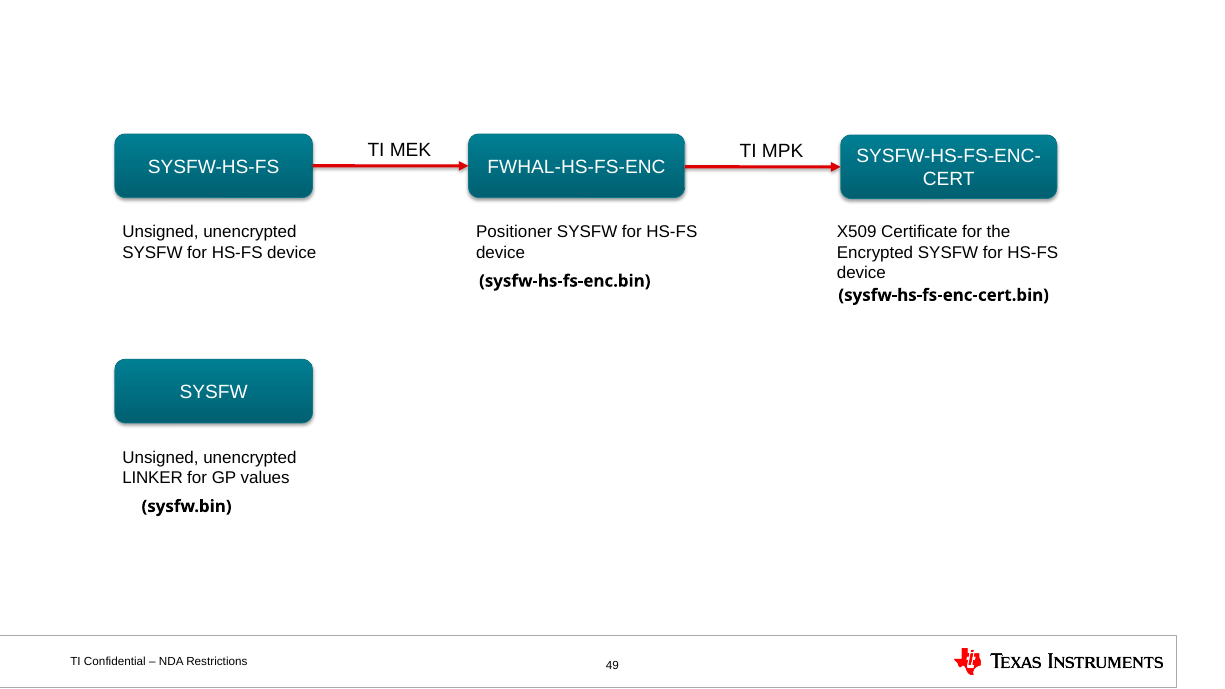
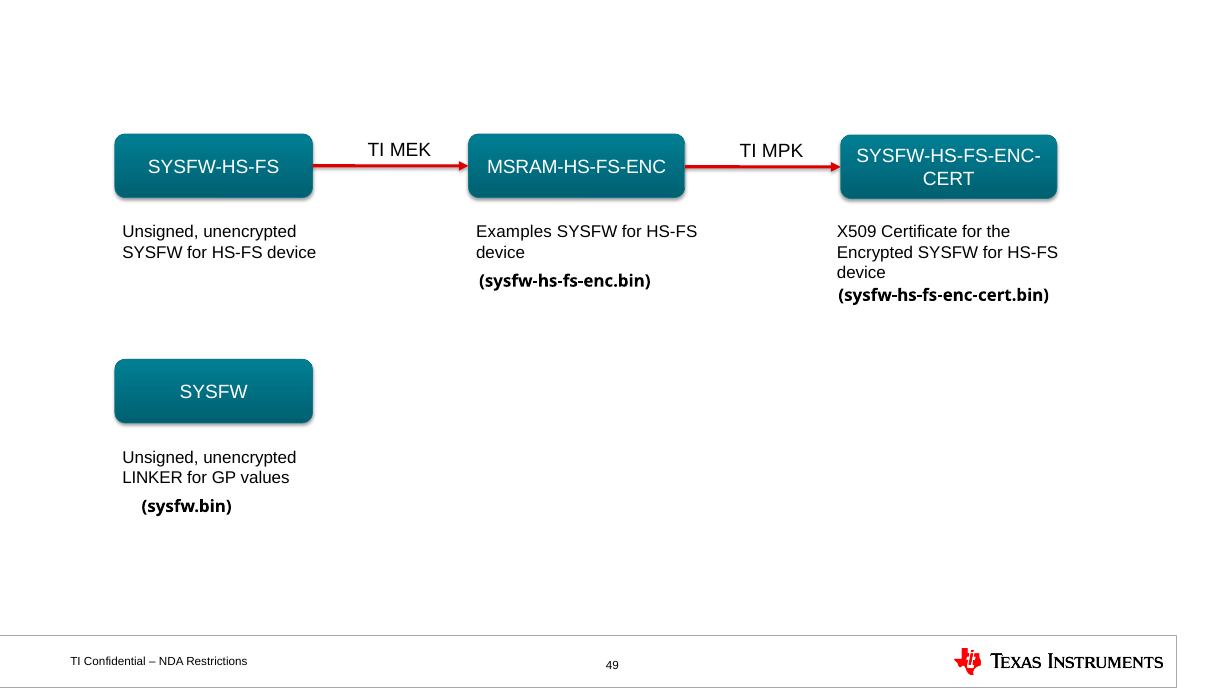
FWHAL-HS-FS-ENC: FWHAL-HS-FS-ENC -> MSRAM-HS-FS-ENC
Positioner: Positioner -> Examples
